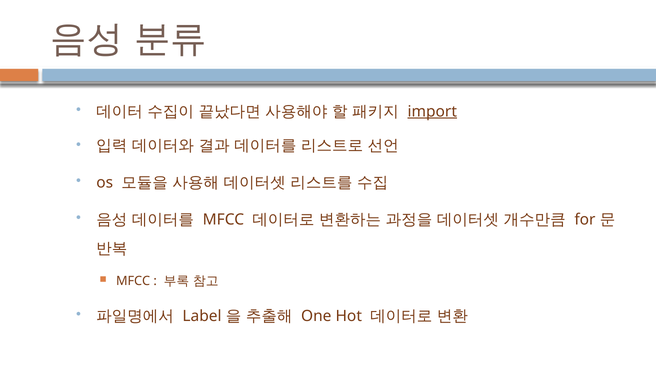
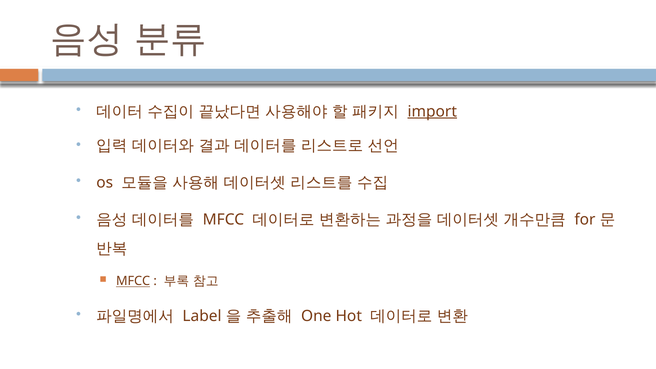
MFCC at (133, 281) underline: none -> present
